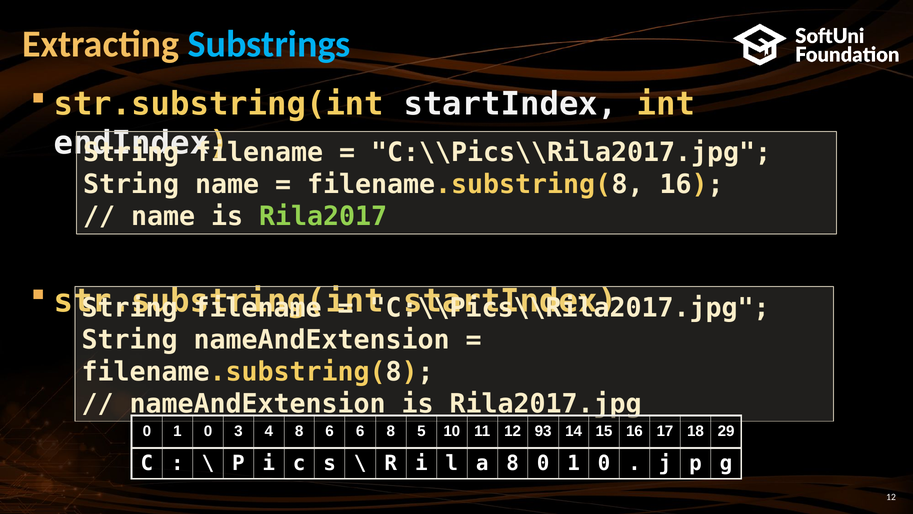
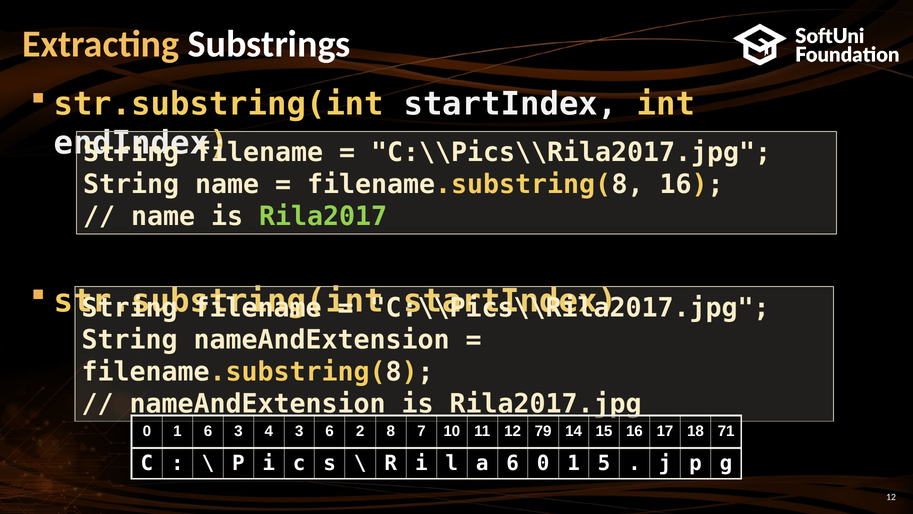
Substrings colour: light blue -> white
0 at (208, 431): 0 -> 6
4 8: 8 -> 3
6 6: 6 -> 2
5: 5 -> 7
93: 93 -> 79
29: 29 -> 71
a 8: 8 -> 6
0 at (604, 463): 0 -> 5
